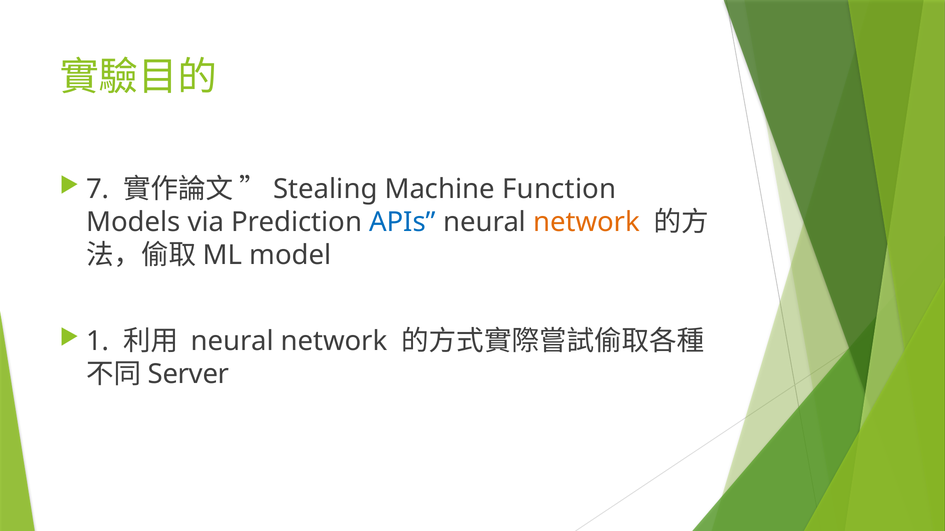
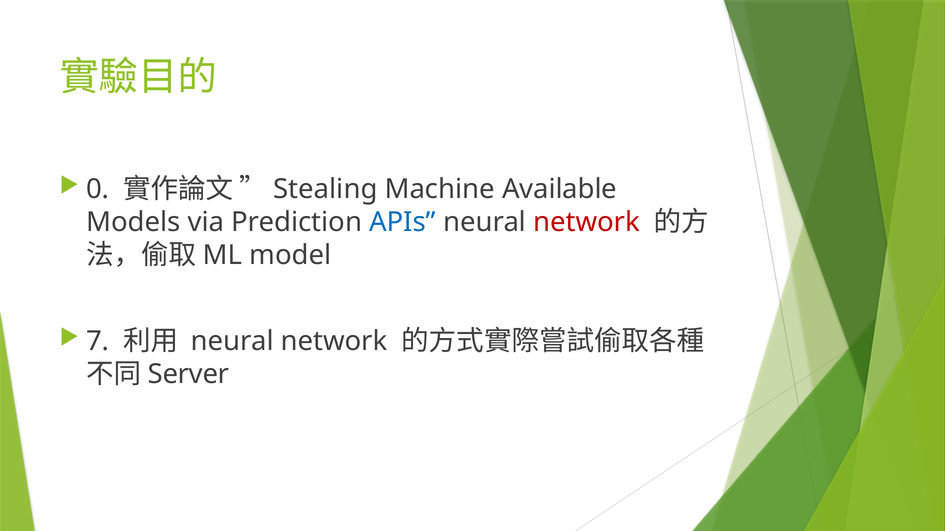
7: 7 -> 0
Function: Function -> Available
network at (587, 223) colour: orange -> red
1: 1 -> 7
